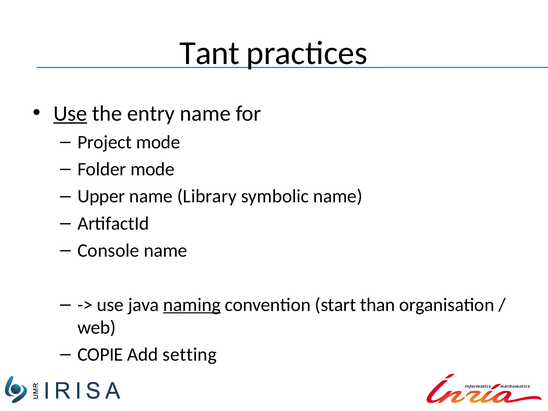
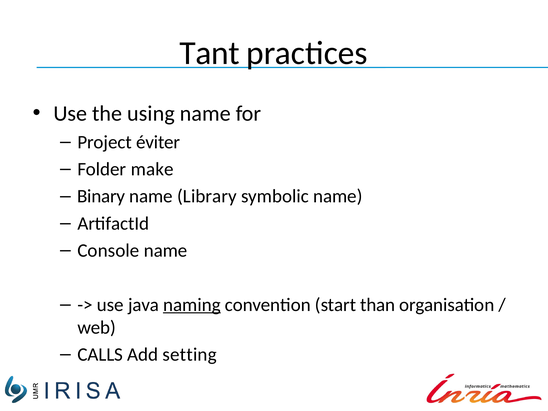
Use at (70, 113) underline: present -> none
entry: entry -> using
Project mode: mode -> éviter
Folder mode: mode -> make
Upper: Upper -> Binary
COPIE: COPIE -> CALLS
